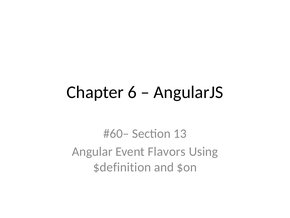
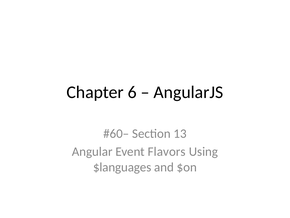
$definition: $definition -> $languages
